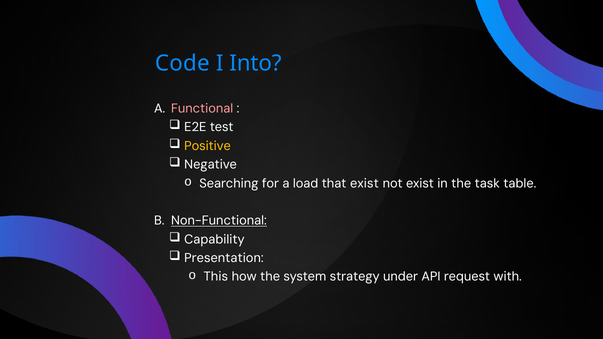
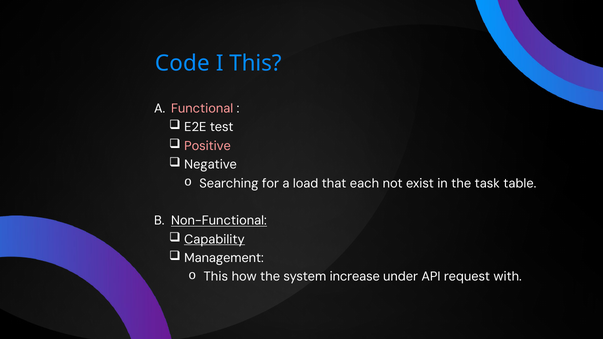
I Into: Into -> This
Positive colour: yellow -> pink
that exist: exist -> each
Capability underline: none -> present
Presentation: Presentation -> Management
strategy: strategy -> increase
